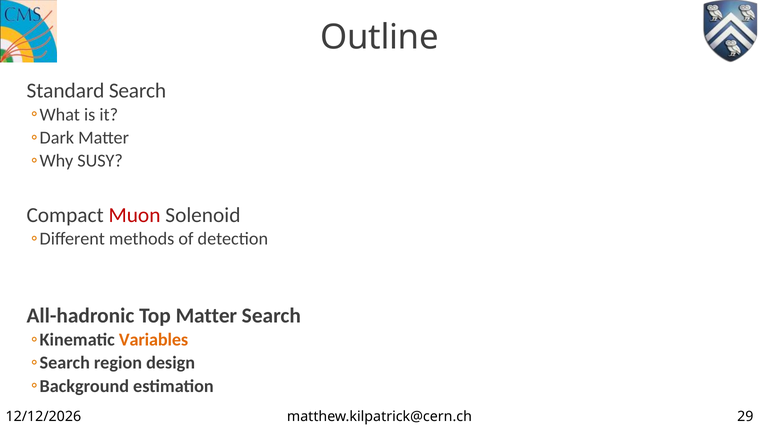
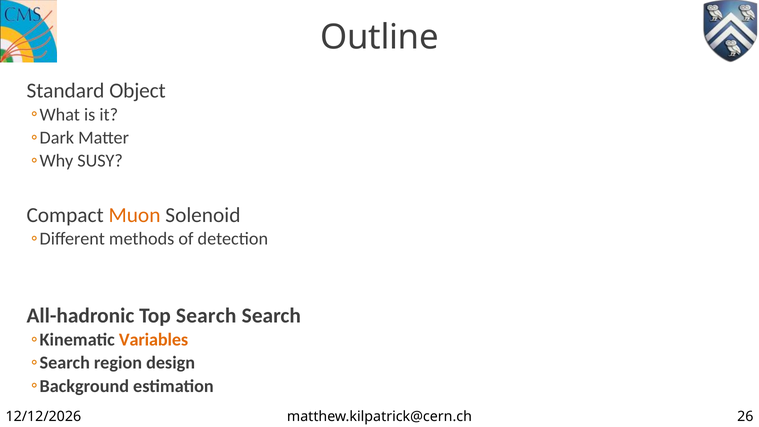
Standard Search: Search -> Object
Muon colour: red -> orange
Top Matter: Matter -> Search
29: 29 -> 26
